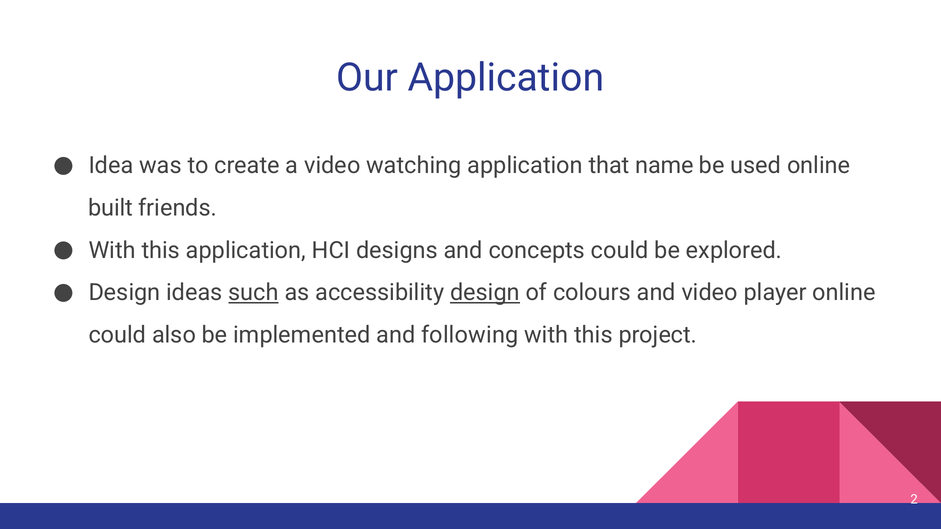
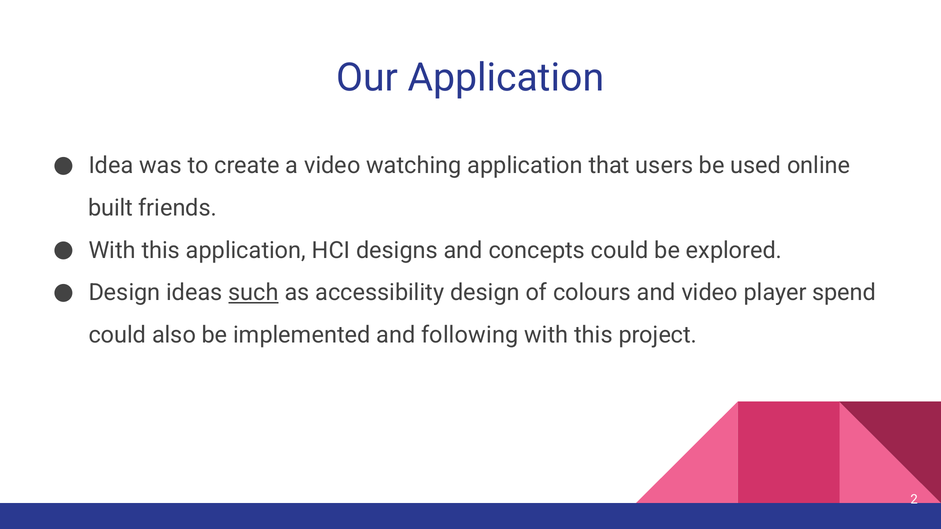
name: name -> users
design at (485, 293) underline: present -> none
player online: online -> spend
